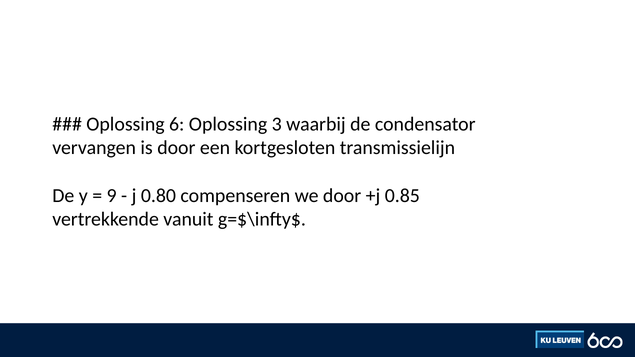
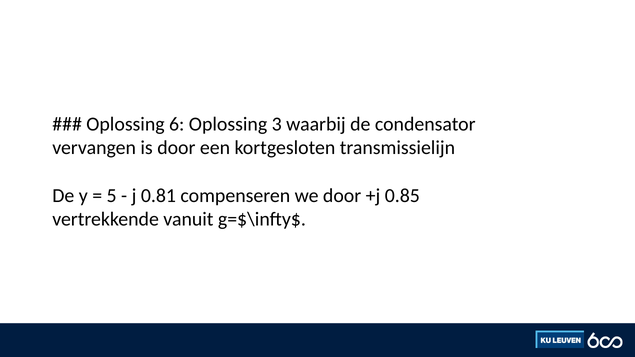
9: 9 -> 5
0.80: 0.80 -> 0.81
